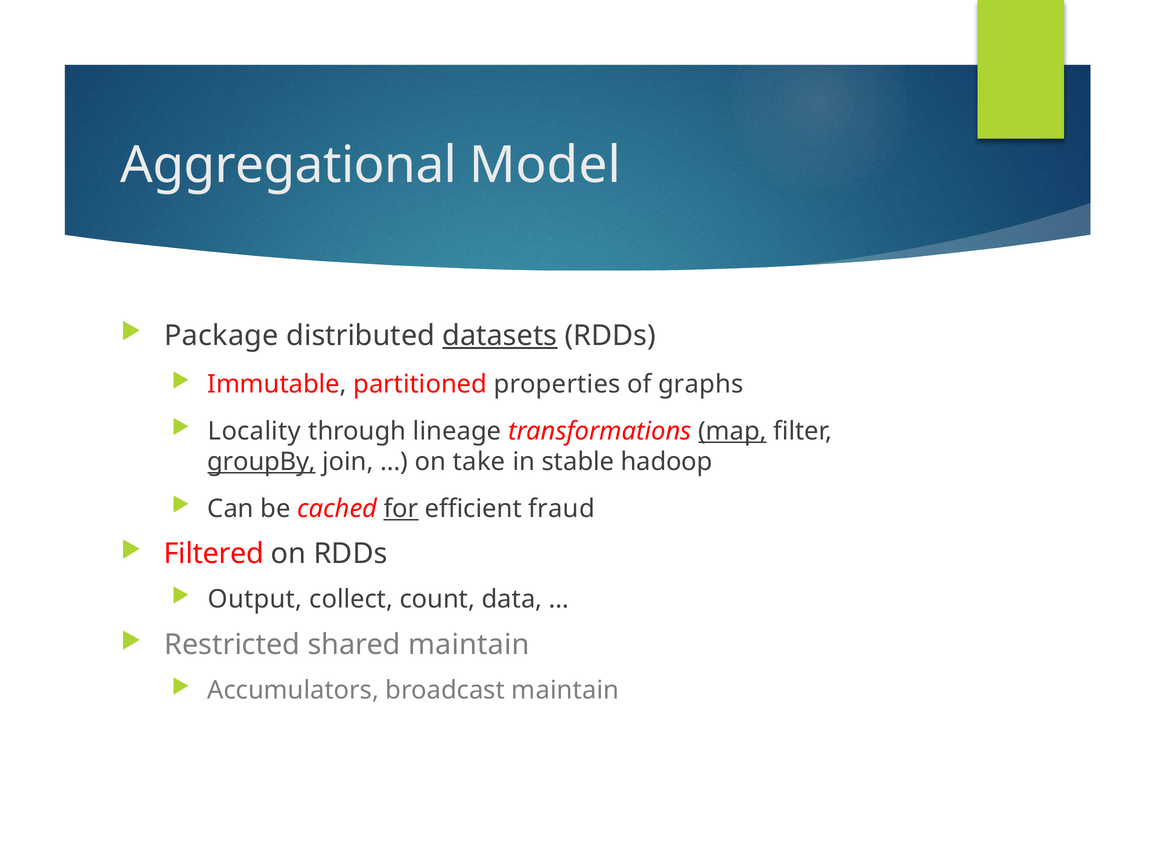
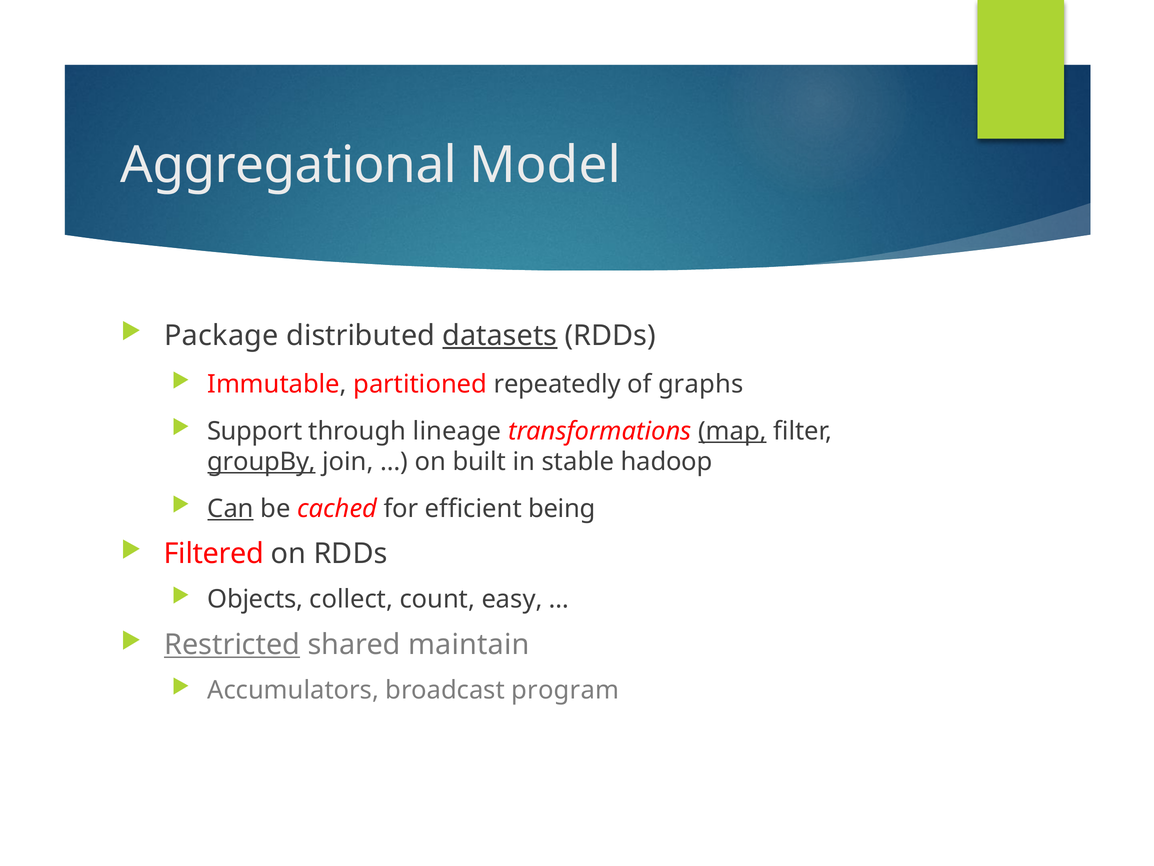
properties: properties -> repeatedly
Locality: Locality -> Support
take: take -> built
Can underline: none -> present
for underline: present -> none
fraud: fraud -> being
Output: Output -> Objects
data: data -> easy
Restricted underline: none -> present
broadcast maintain: maintain -> program
